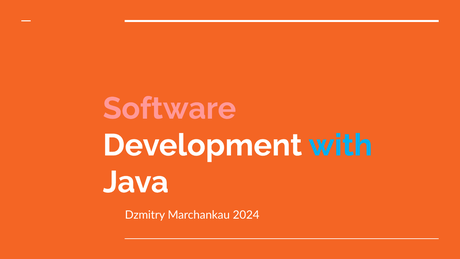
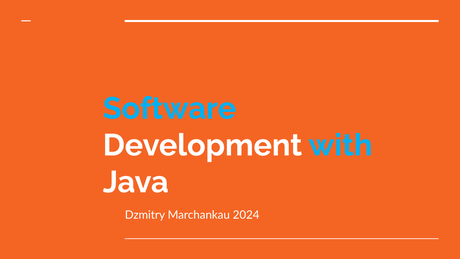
Software colour: pink -> light blue
